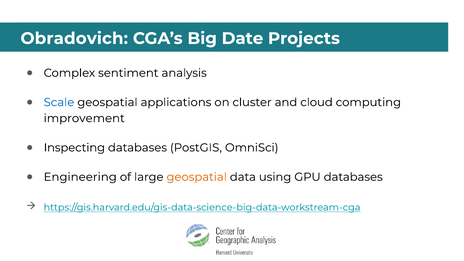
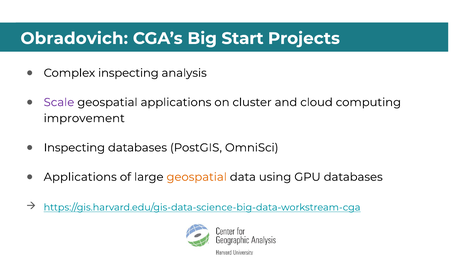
Date: Date -> Start
Complex sentiment: sentiment -> inspecting
Scale colour: blue -> purple
Engineering at (80, 177): Engineering -> Applications
